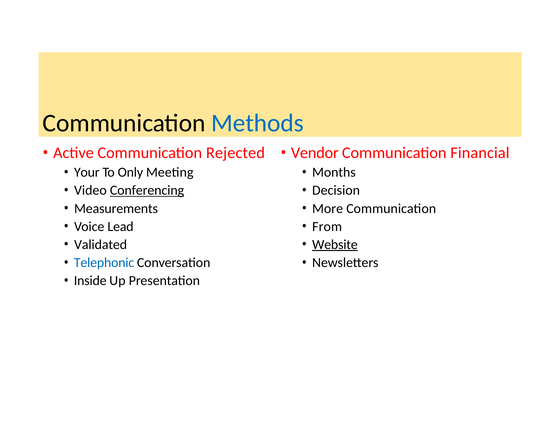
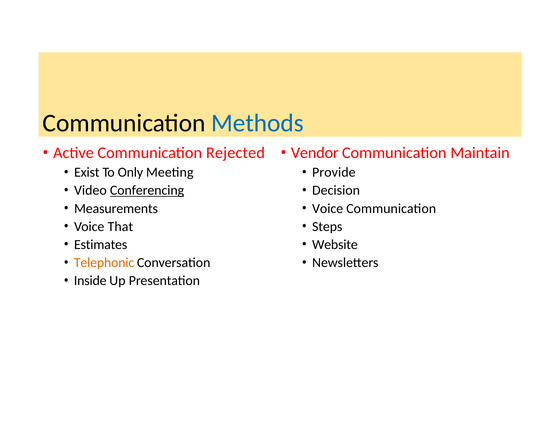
Financial: Financial -> Maintain
Your: Your -> Exist
Months: Months -> Provide
More at (328, 208): More -> Voice
Lead: Lead -> That
From: From -> Steps
Validated: Validated -> Estimates
Website underline: present -> none
Telephonic colour: blue -> orange
